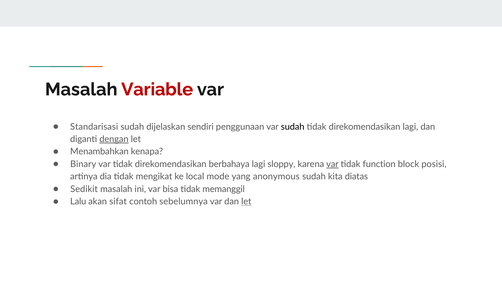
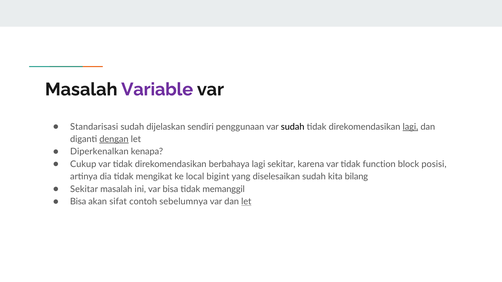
Variable colour: red -> purple
lagi at (410, 127) underline: none -> present
Menambahkan: Menambahkan -> Diperkenalkan
Binary: Binary -> Cukup
lagi sloppy: sloppy -> sekitar
var at (332, 164) underline: present -> none
mode: mode -> bigint
anonymous: anonymous -> diselesaikan
diatas: diatas -> bilang
Sedikit at (84, 189): Sedikit -> Sekitar
Lalu at (78, 202): Lalu -> Bisa
